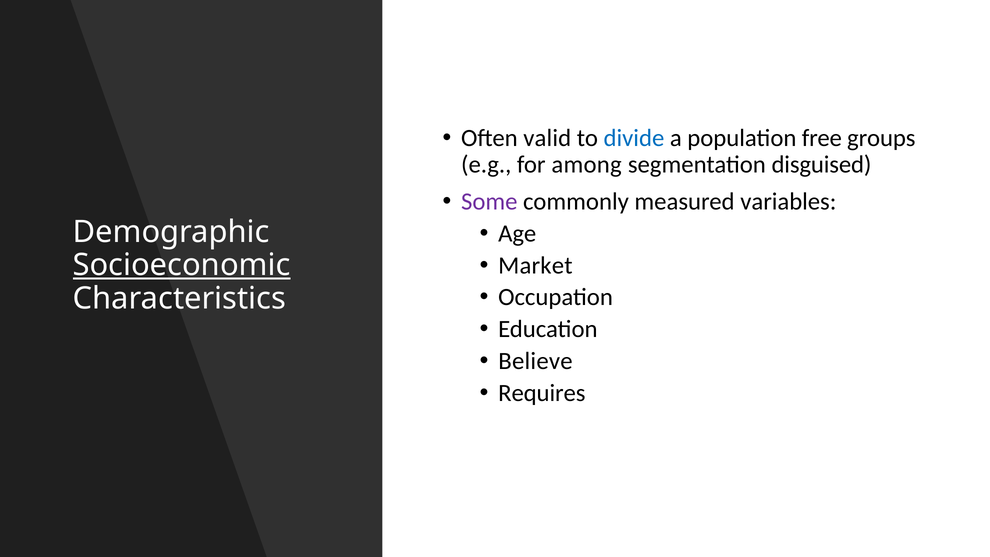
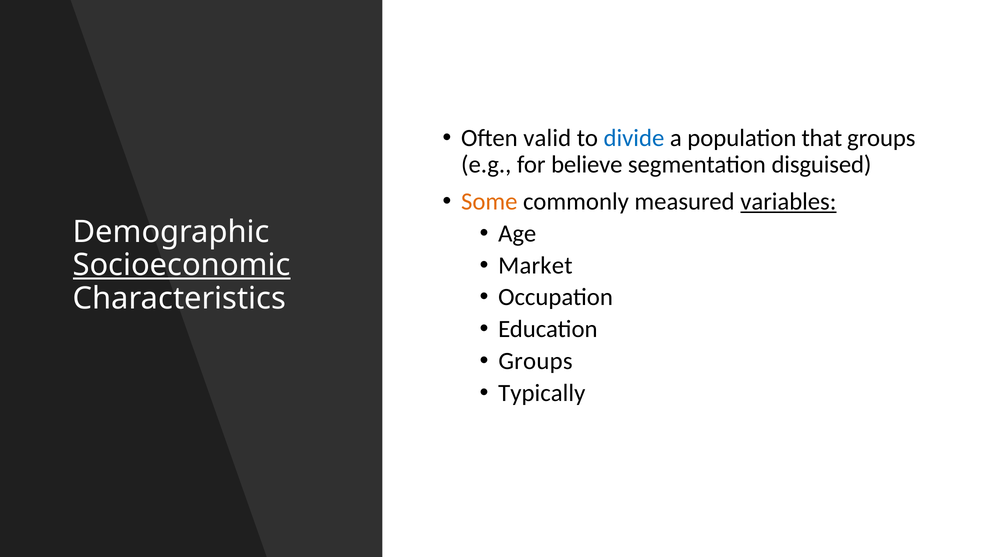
free: free -> that
among: among -> believe
Some colour: purple -> orange
variables underline: none -> present
Believe at (535, 361): Believe -> Groups
Requires: Requires -> Typically
